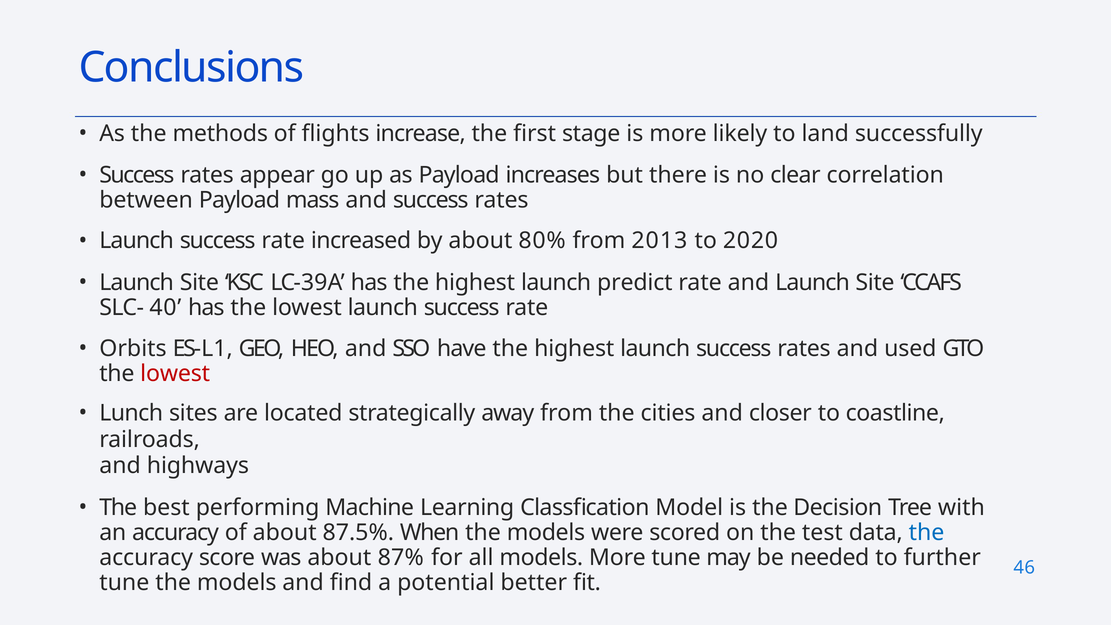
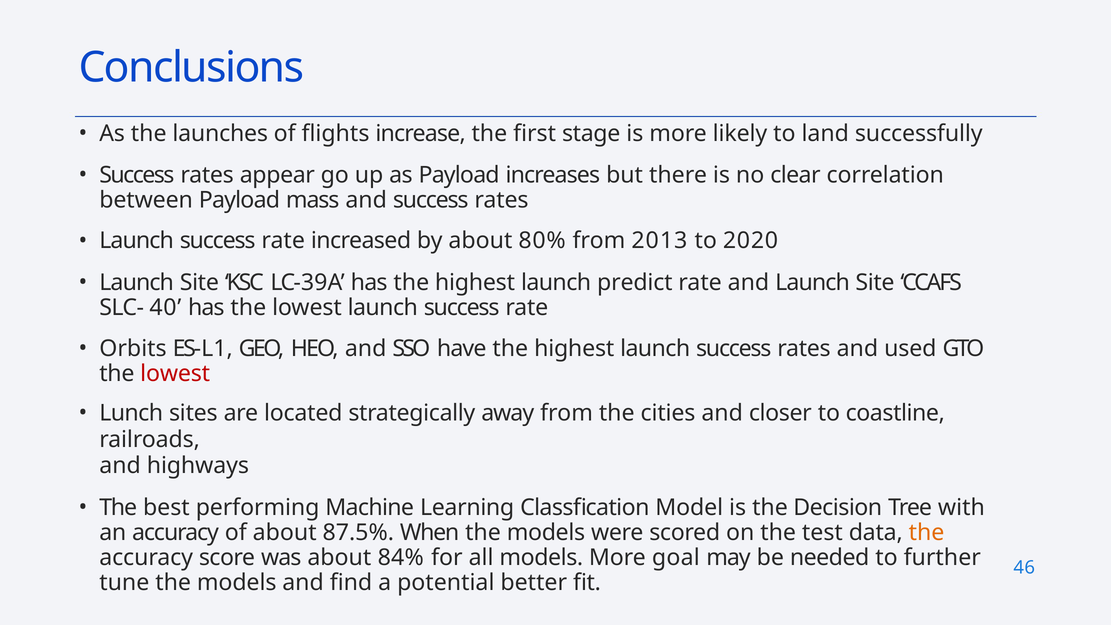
methods: methods -> launches
the at (927, 532) colour: blue -> orange
87%: 87% -> 84%
More tune: tune -> goal
